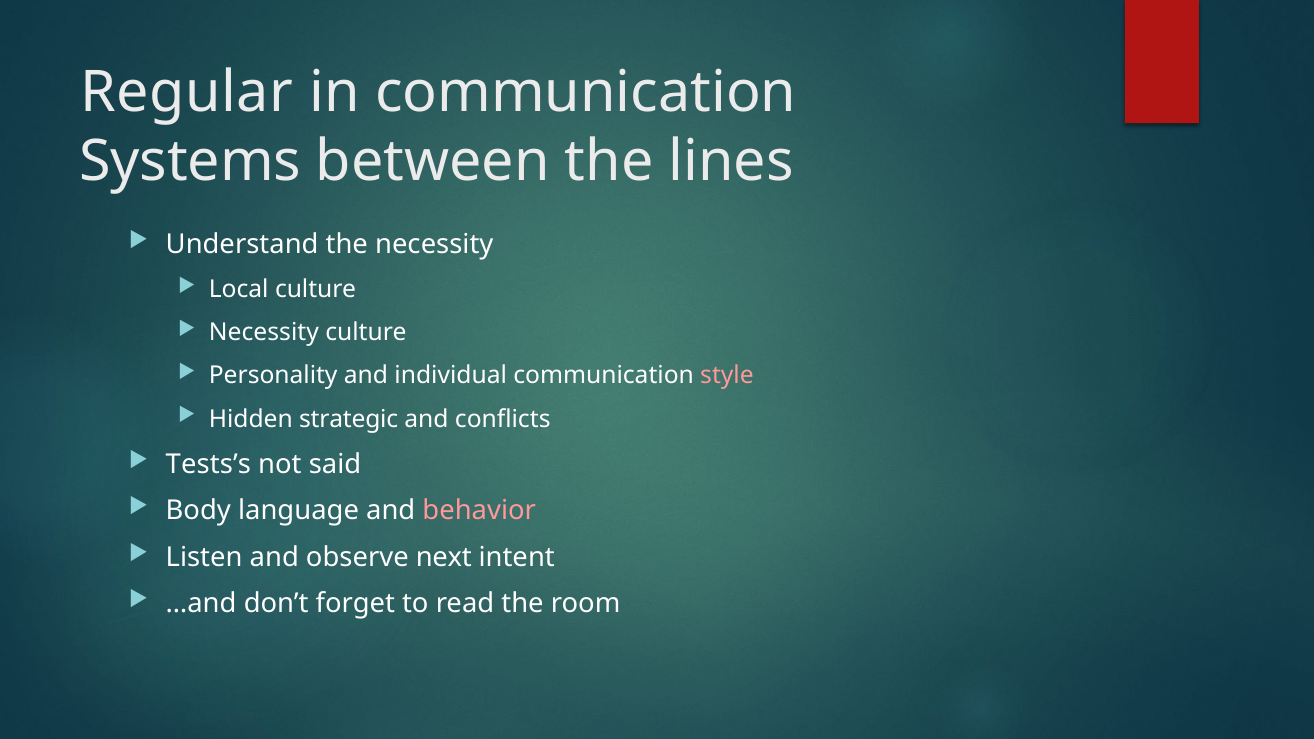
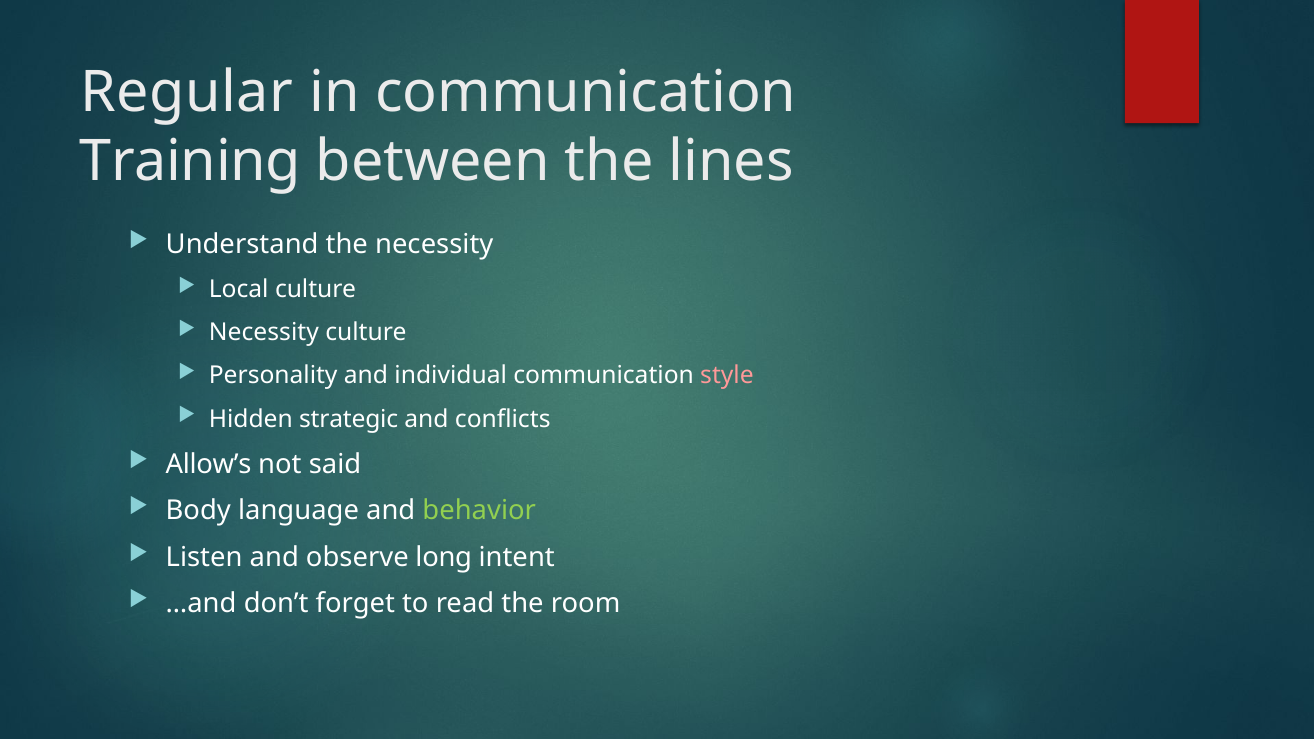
Systems: Systems -> Training
Tests’s: Tests’s -> Allow’s
behavior colour: pink -> light green
next: next -> long
